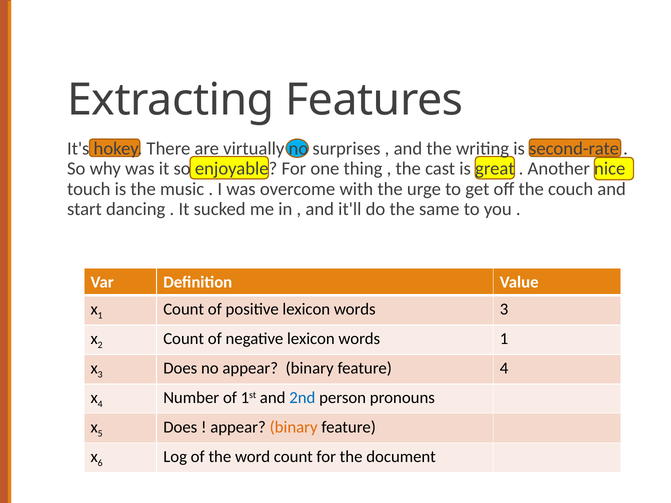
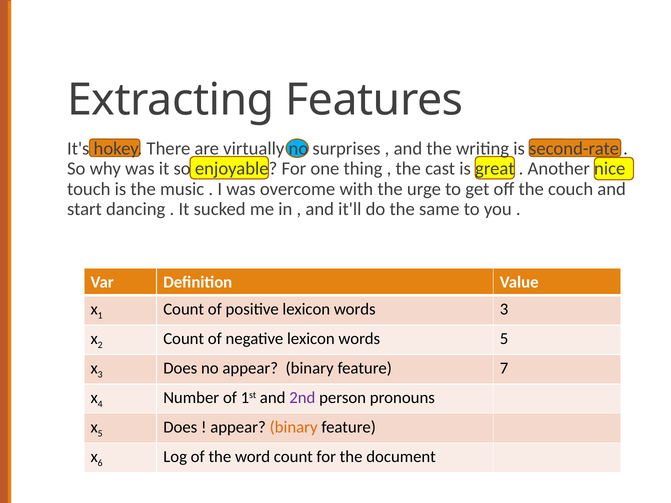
words 1: 1 -> 5
feature 4: 4 -> 7
2nd colour: blue -> purple
